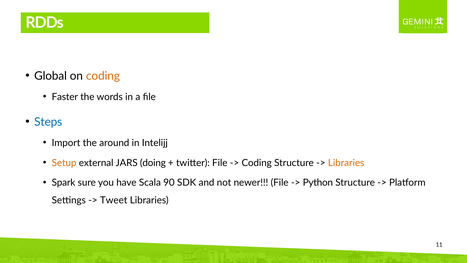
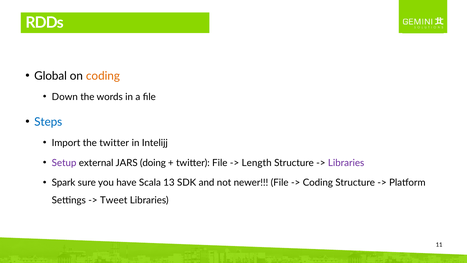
Faster: Faster -> Down
the around: around -> twitter
Setup colour: orange -> purple
Coding at (257, 163): Coding -> Length
Libraries at (346, 163) colour: orange -> purple
90: 90 -> 13
Python at (318, 183): Python -> Coding
